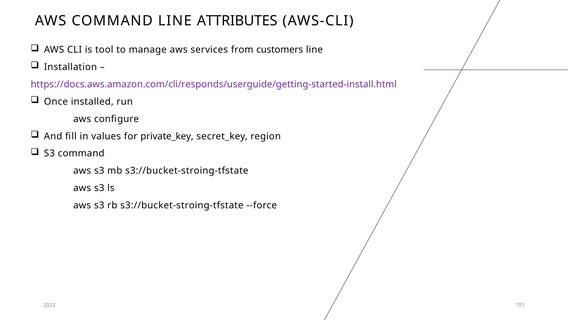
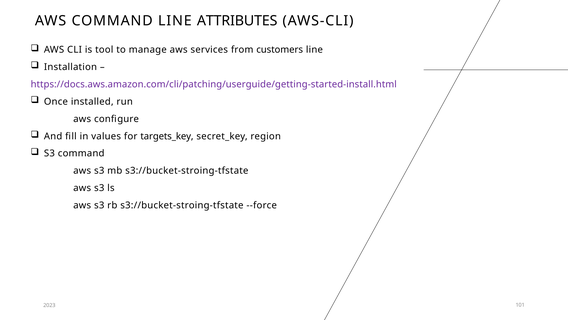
https://docs.aws.amazon.com/cli/responds/userguide/getting-started-install.html: https://docs.aws.amazon.com/cli/responds/userguide/getting-started-install.html -> https://docs.aws.amazon.com/cli/patching/userguide/getting-started-install.html
private_key: private_key -> targets_key
